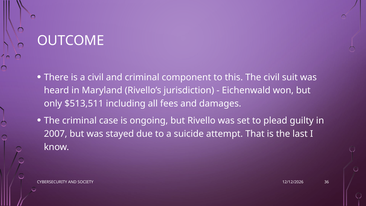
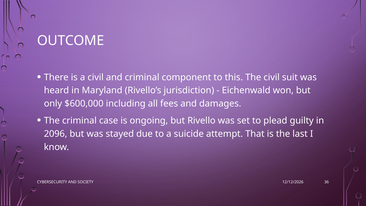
$513,511: $513,511 -> $600,000
2007: 2007 -> 2096
